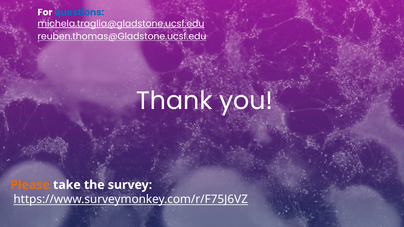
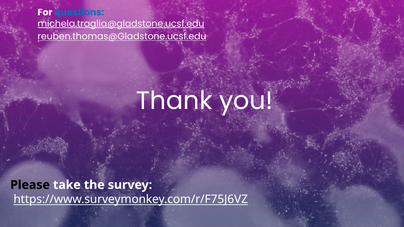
Please colour: orange -> black
